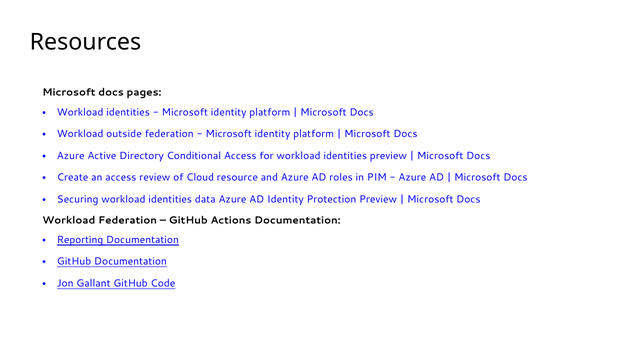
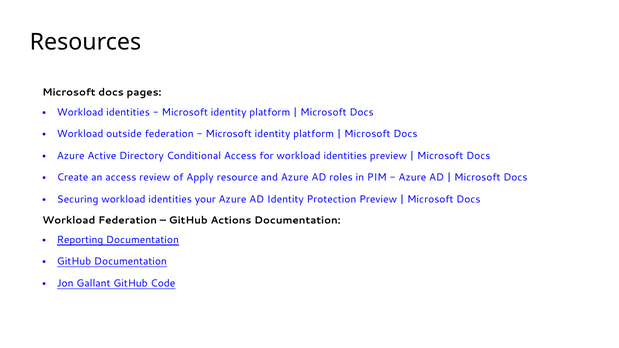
Cloud: Cloud -> Apply
data: data -> your
